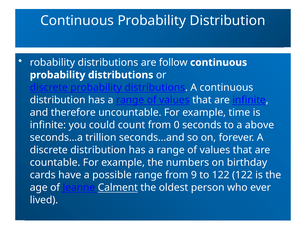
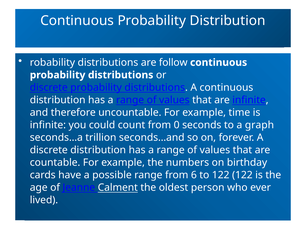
above: above -> graph
9: 9 -> 6
